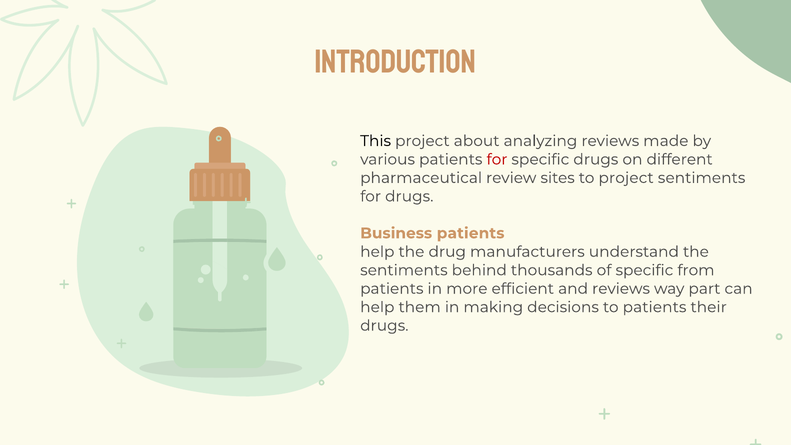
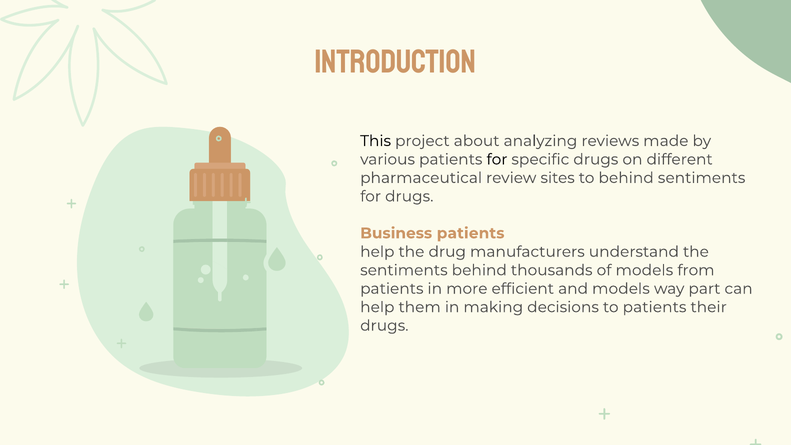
for at (497, 159) colour: red -> black
to project: project -> behind
of specific: specific -> models
and reviews: reviews -> models
